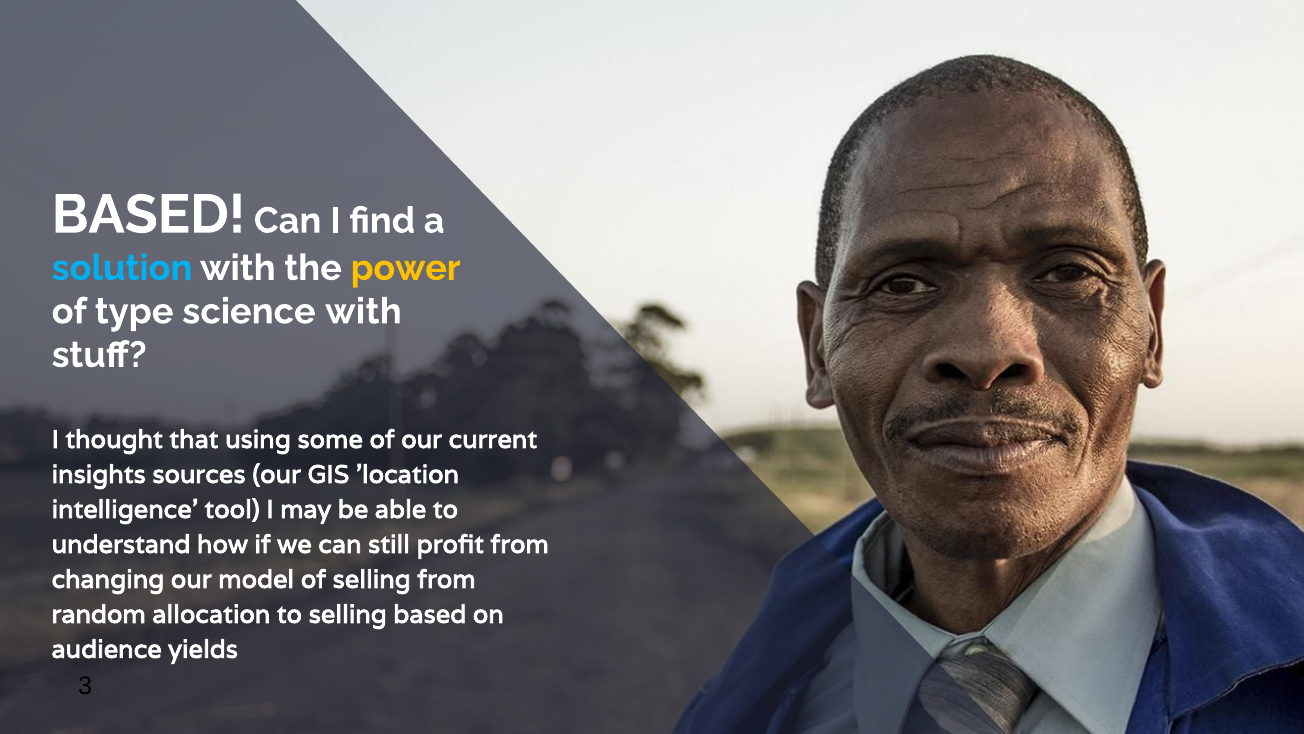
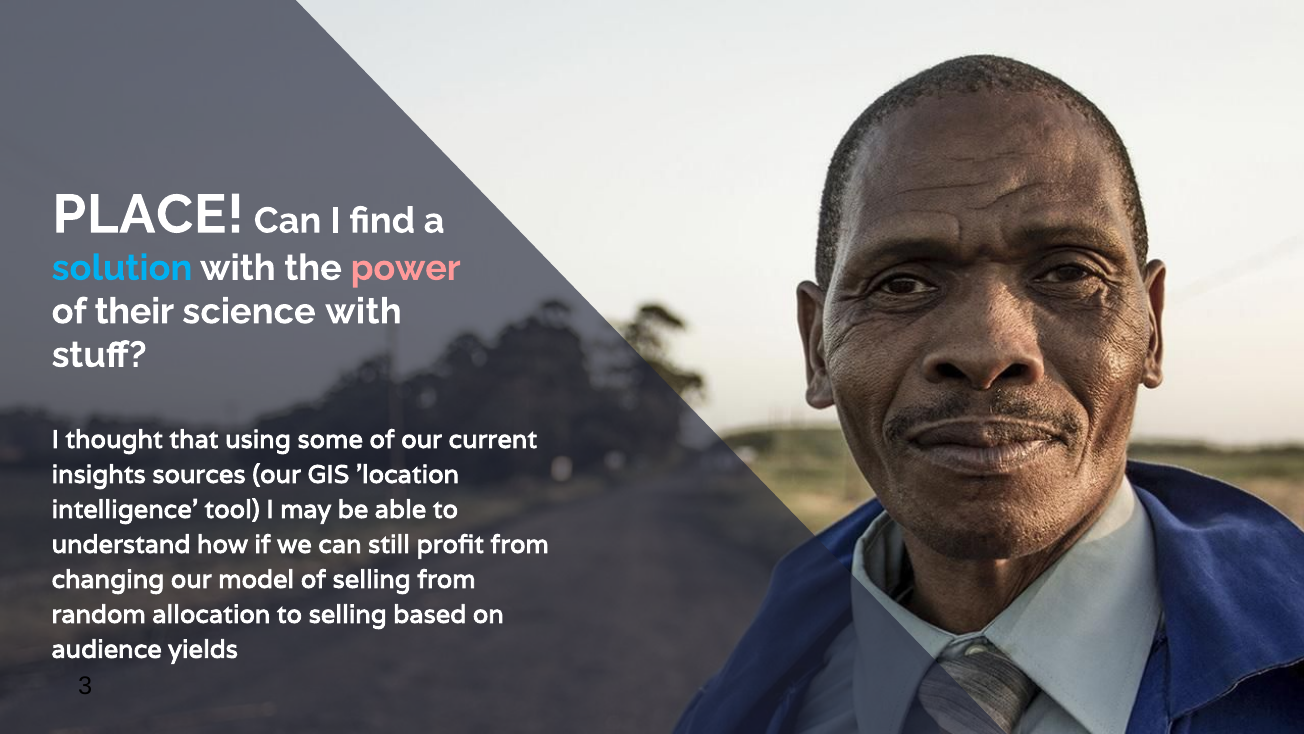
BASED at (148, 215): BASED -> PLACE
power colour: yellow -> pink
type: type -> their
